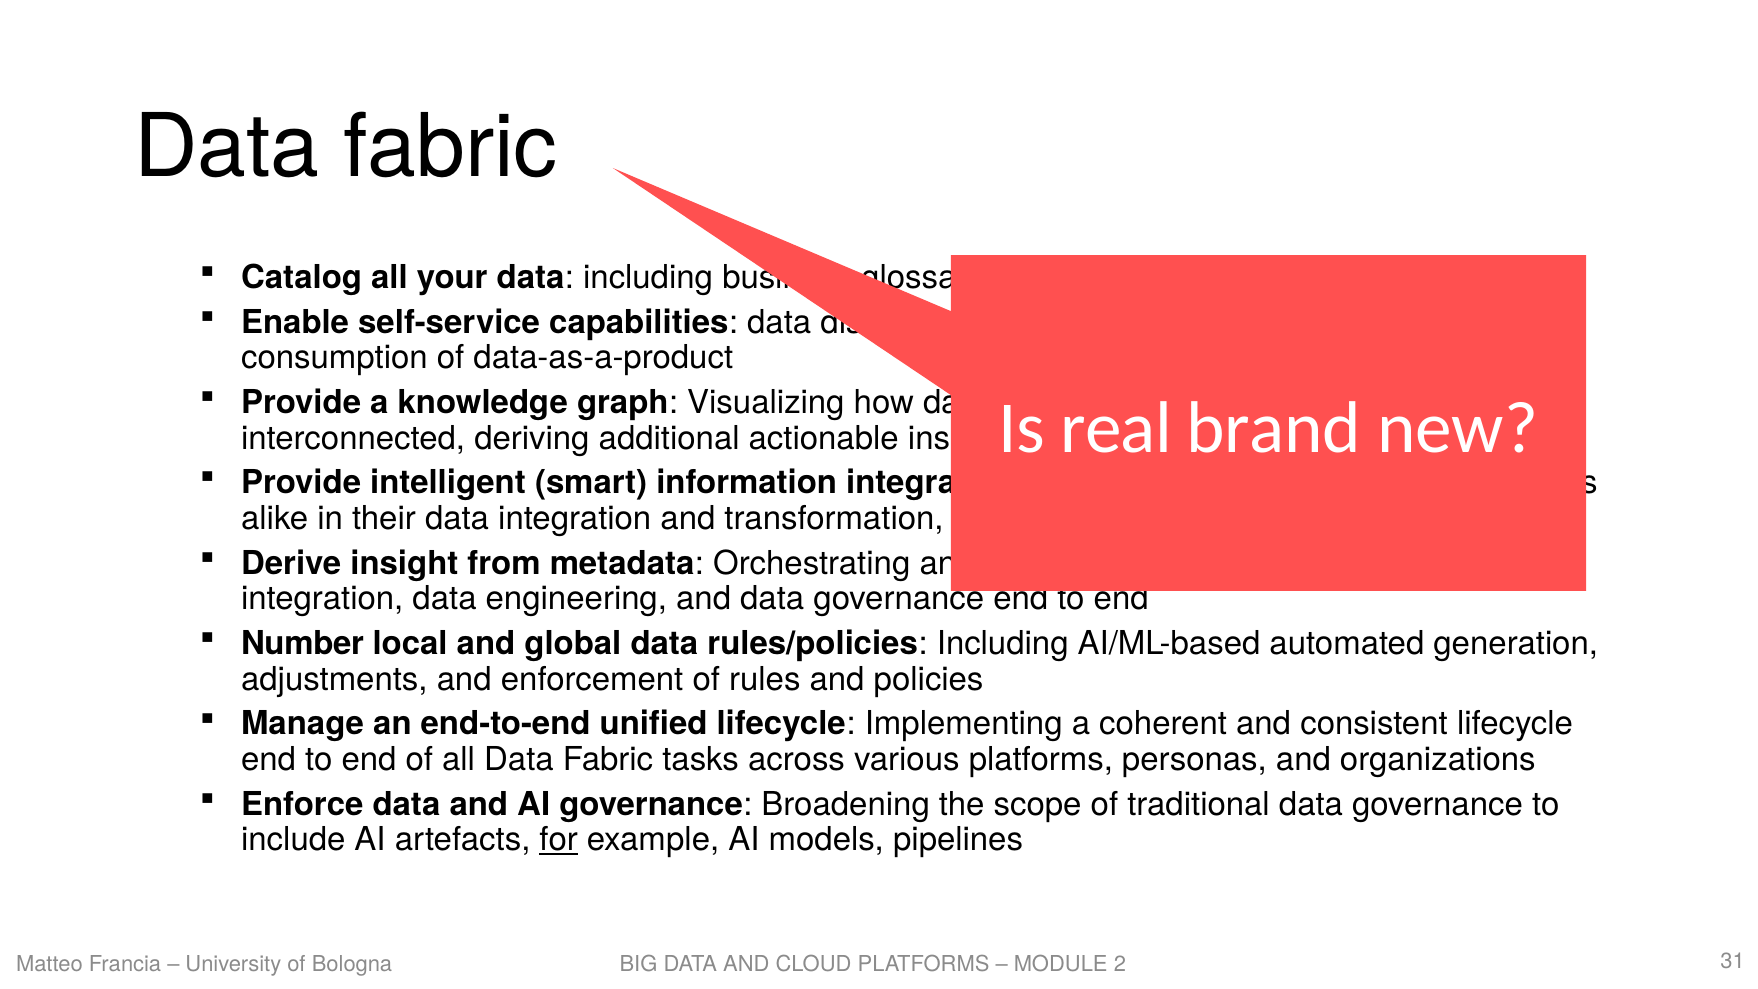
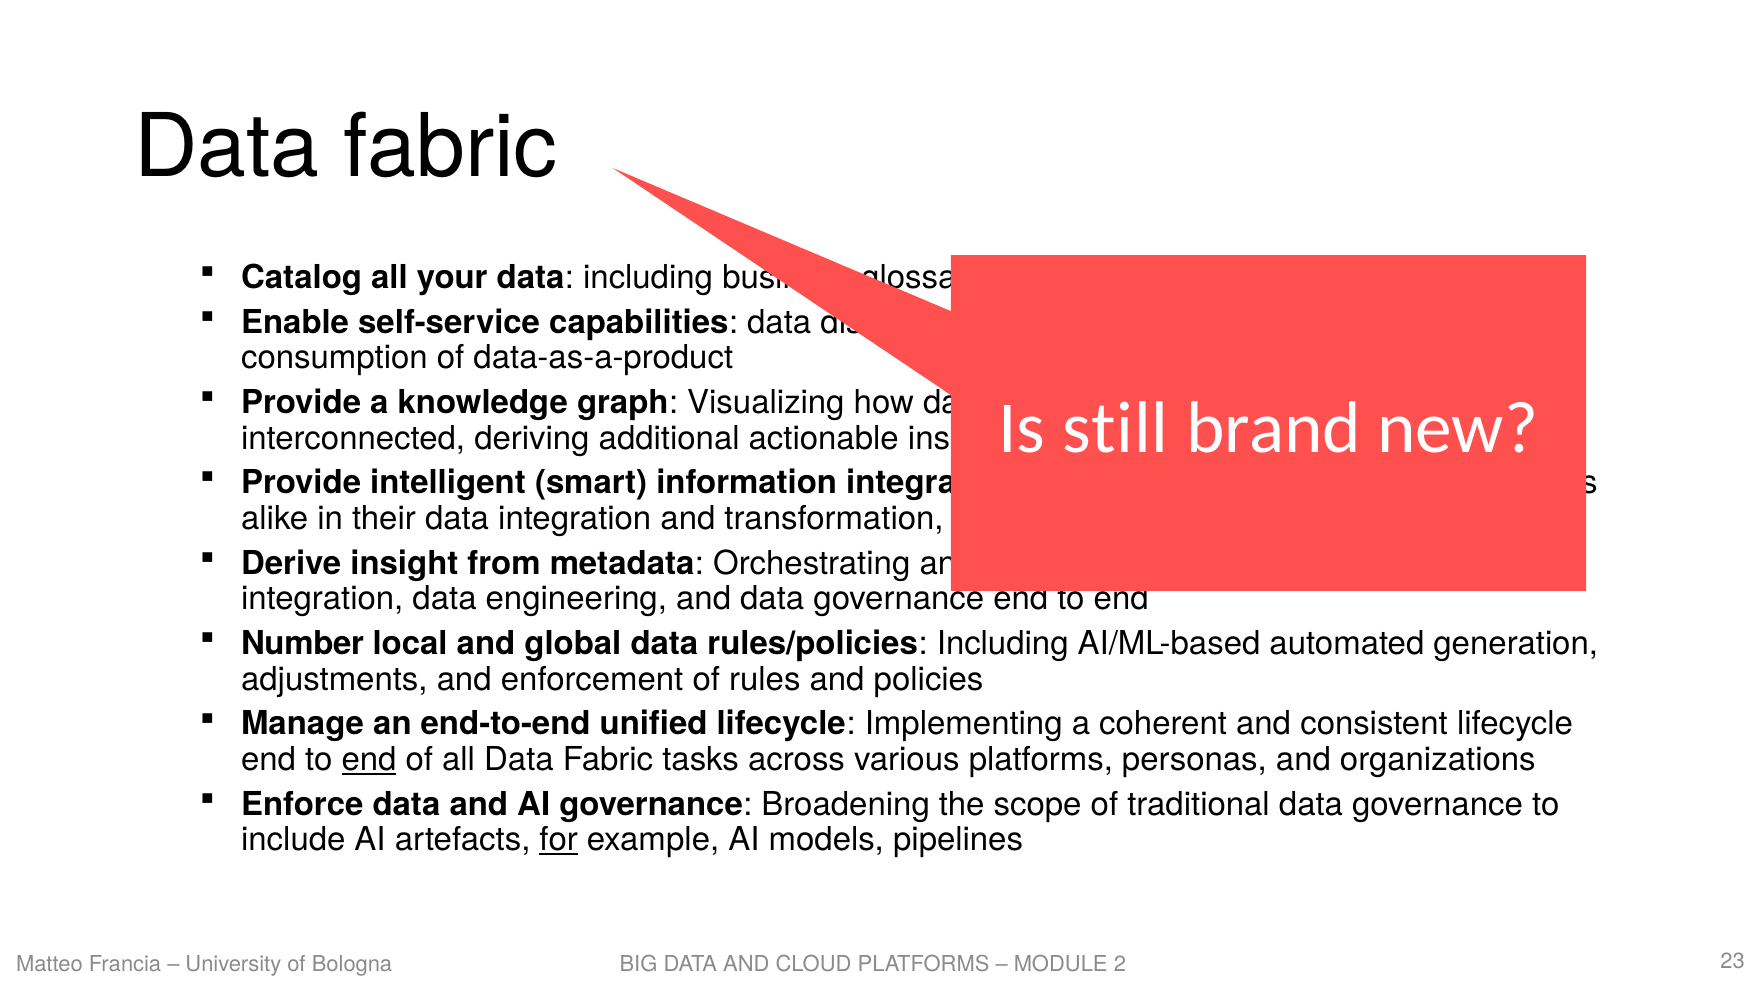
real: real -> still
end at (369, 760) underline: none -> present
31: 31 -> 23
